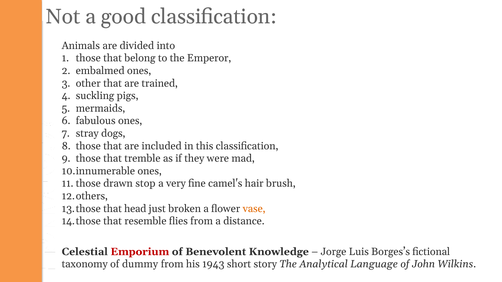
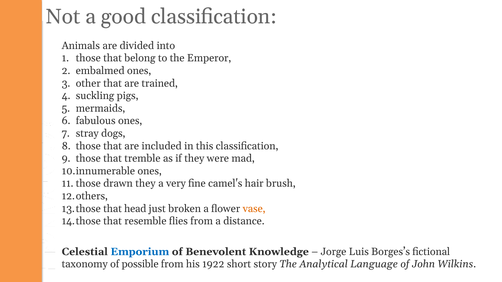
drawn stop: stop -> they
Emporium colour: red -> blue
dummy: dummy -> possible
1943: 1943 -> 1922
